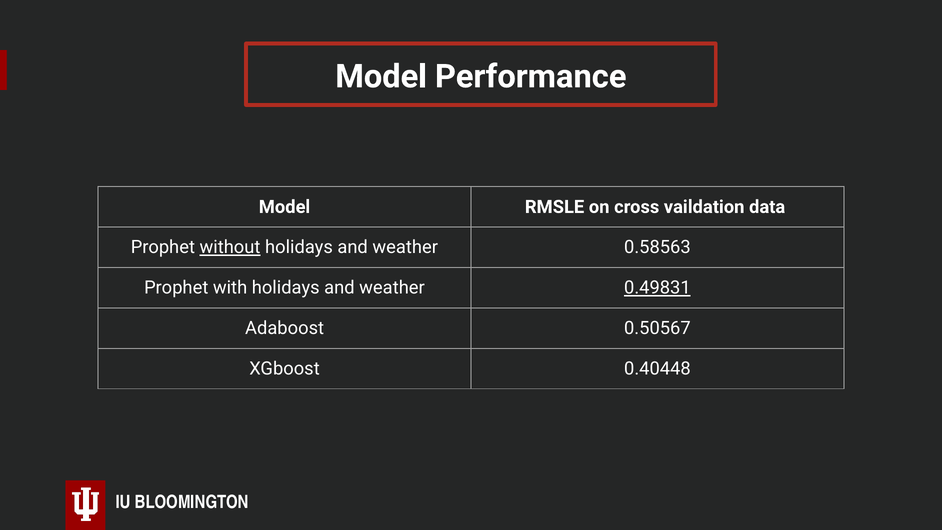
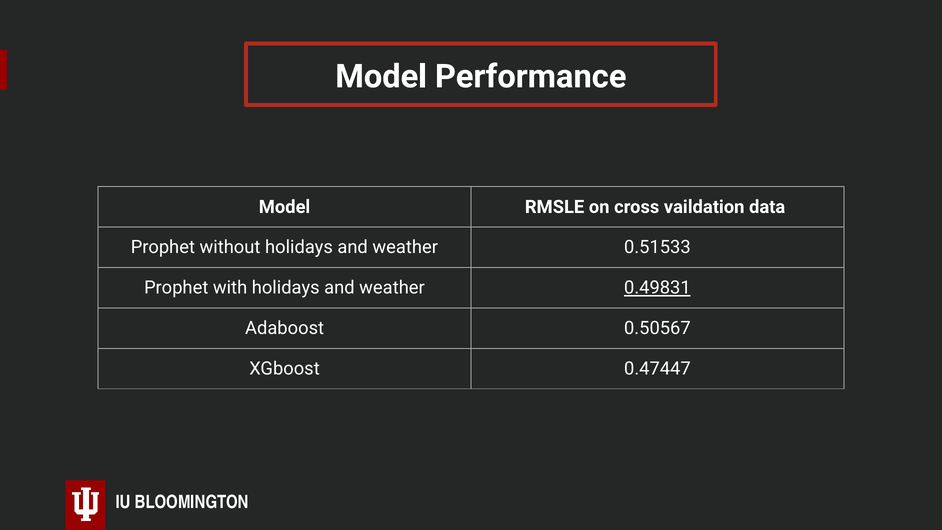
without underline: present -> none
0.58563: 0.58563 -> 0.51533
0.40448: 0.40448 -> 0.47447
